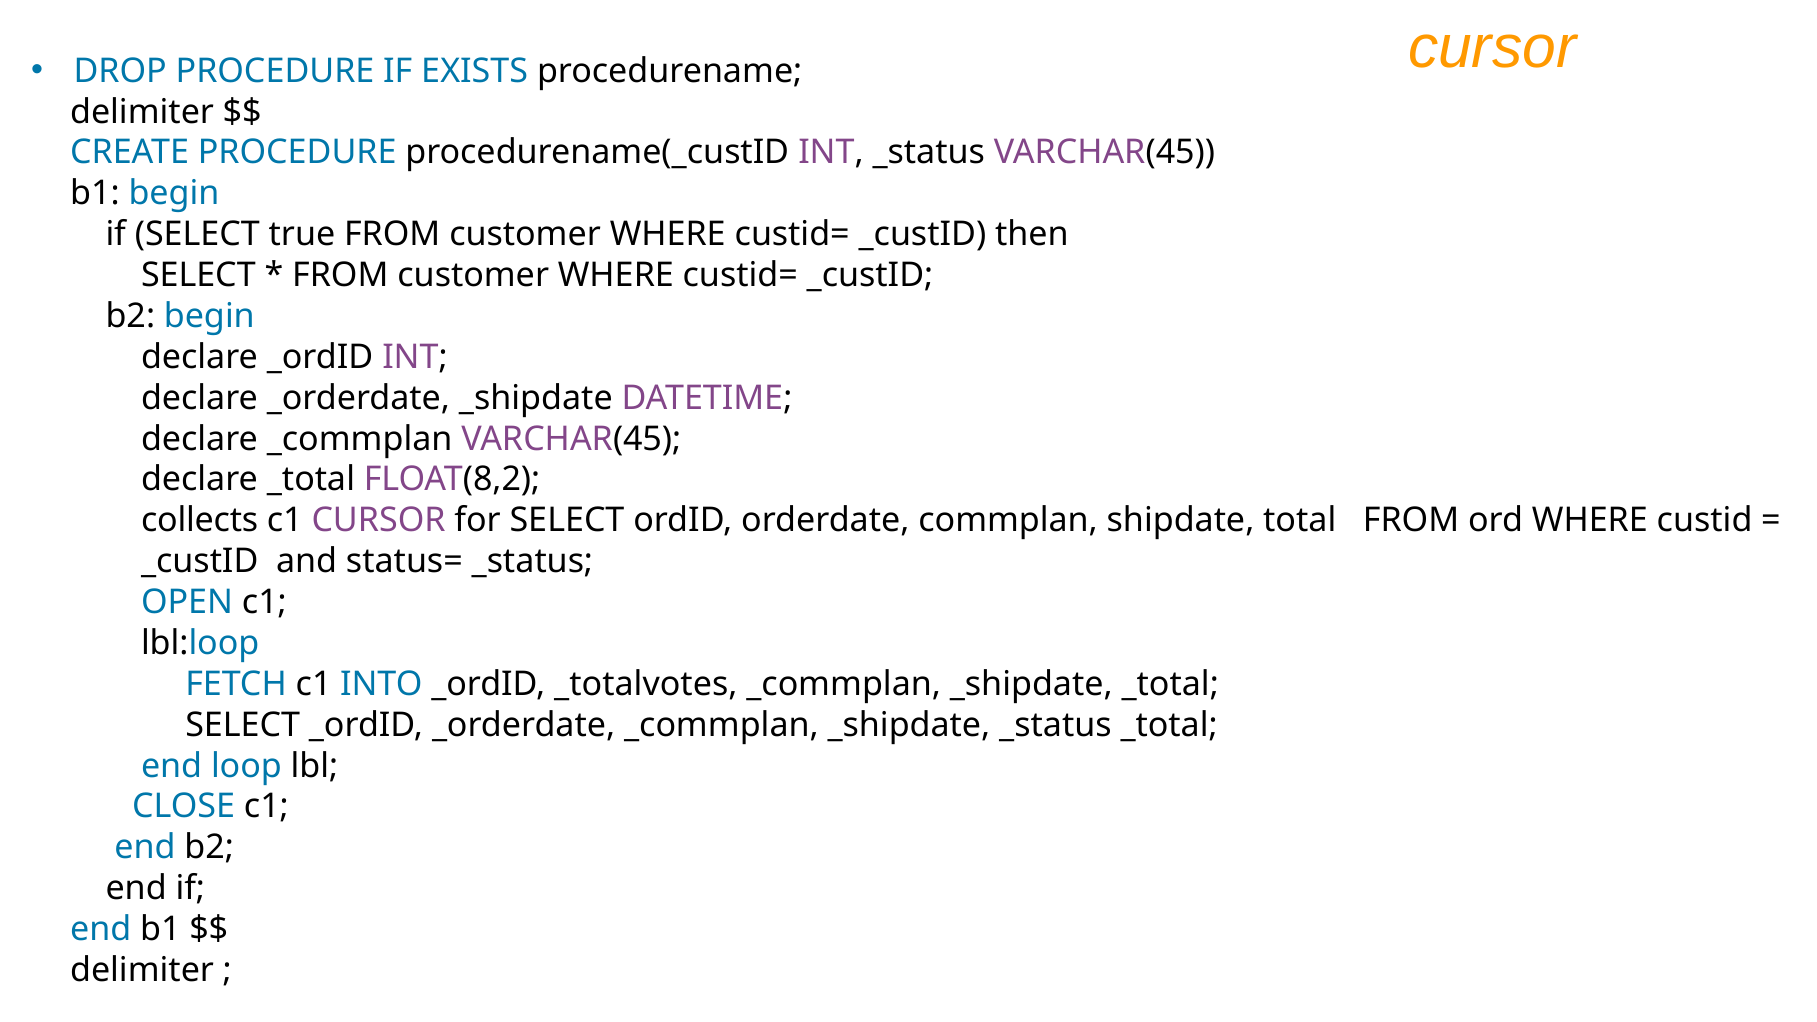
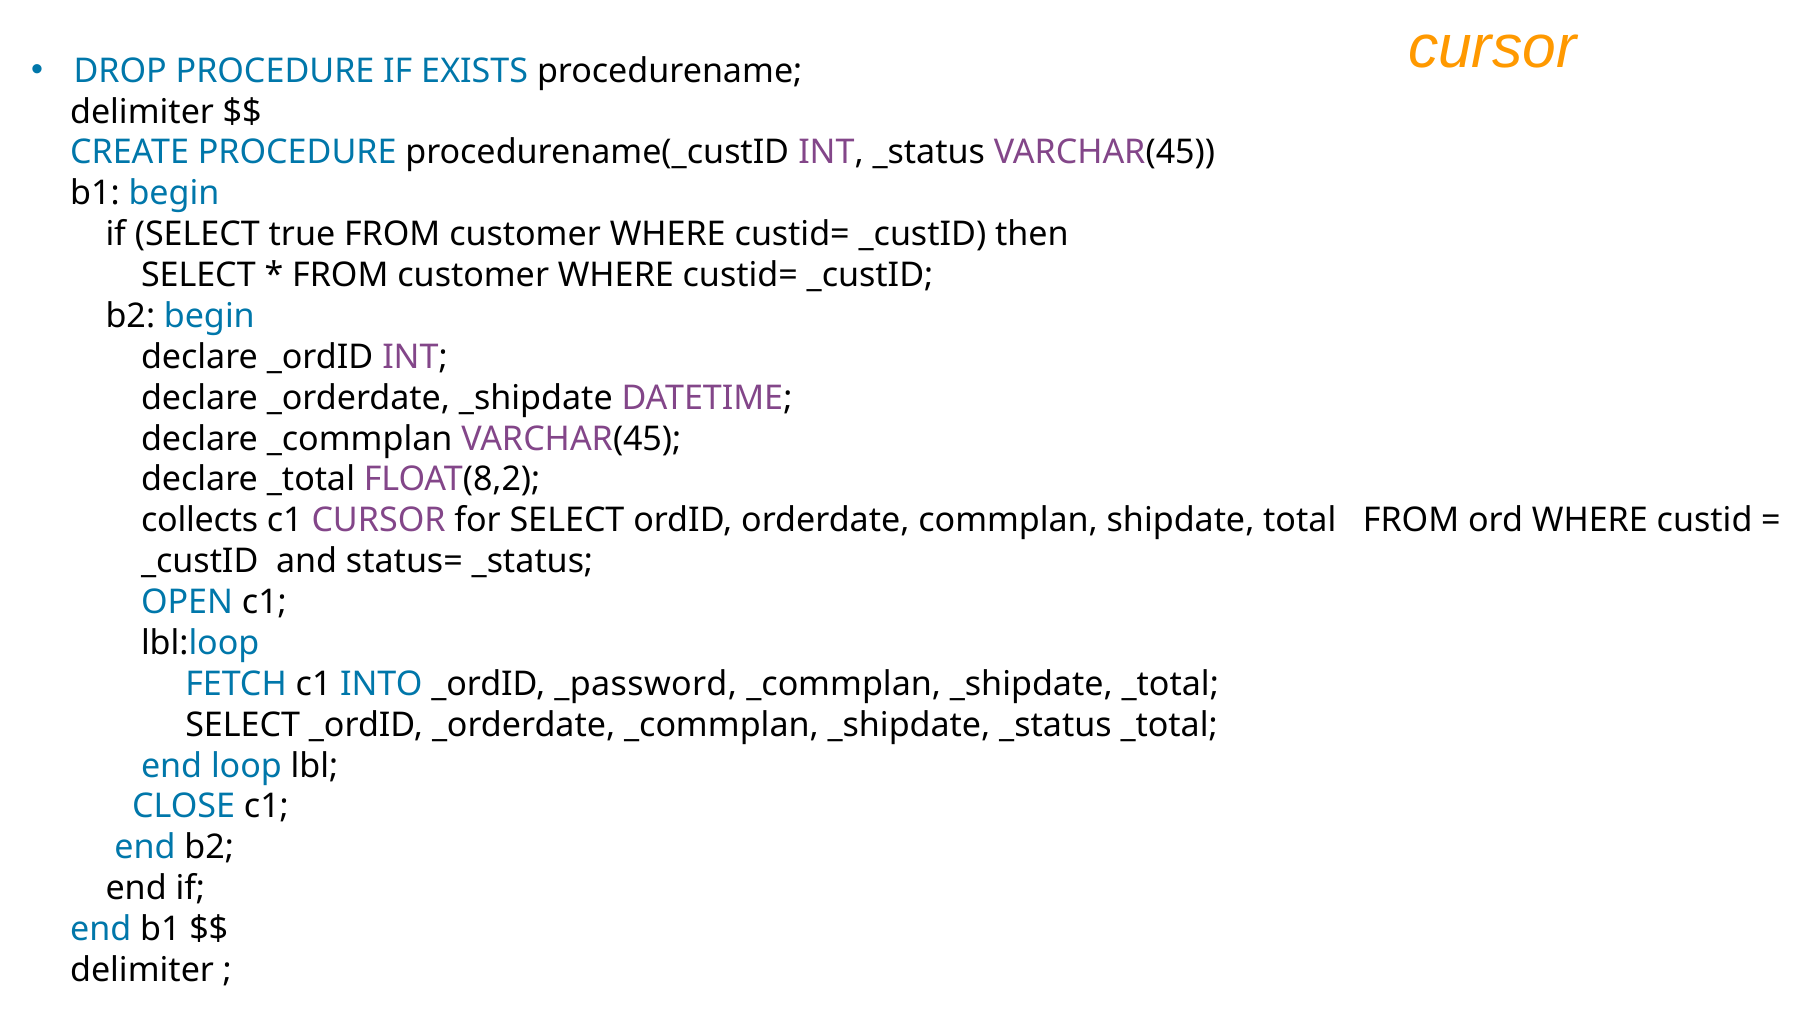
_totalvotes: _totalvotes -> _password
